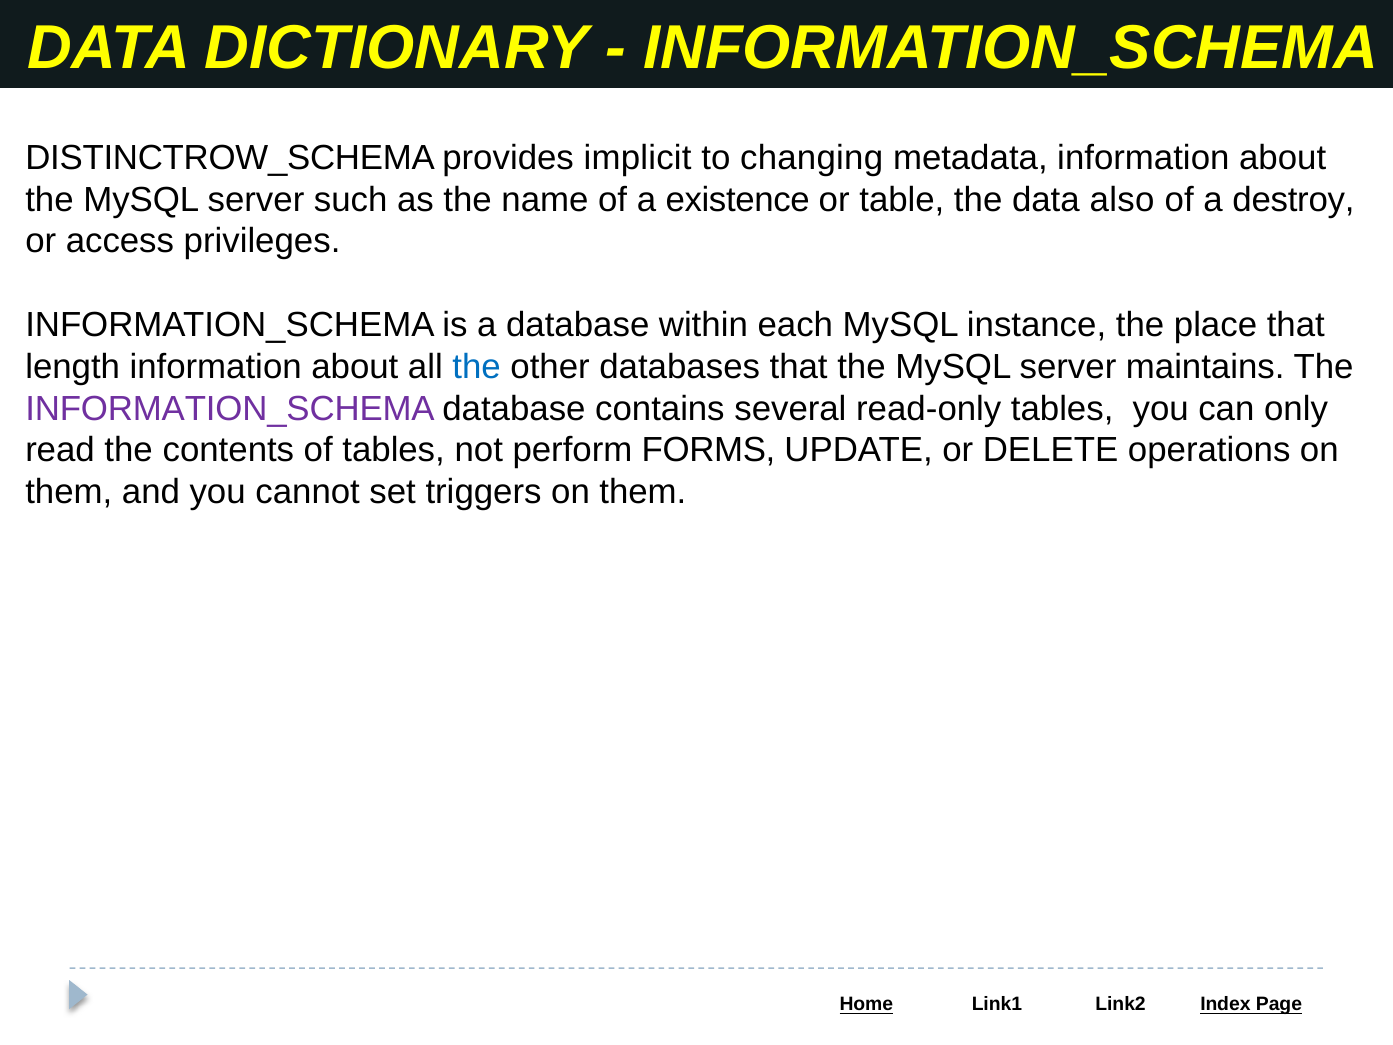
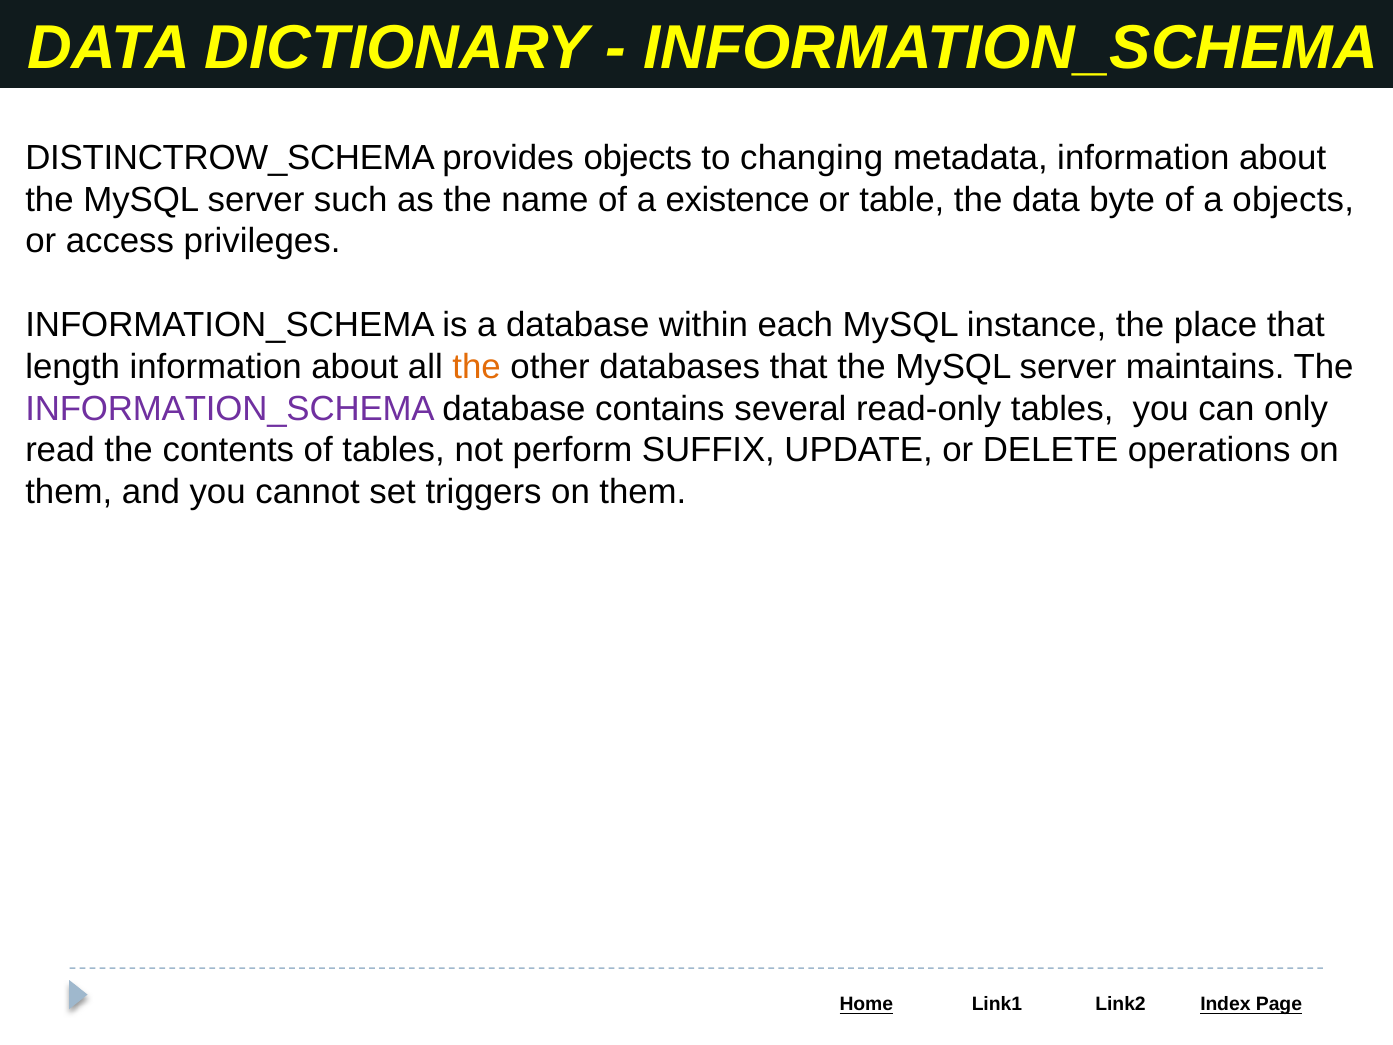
provides implicit: implicit -> objects
also: also -> byte
a destroy: destroy -> objects
the at (477, 367) colour: blue -> orange
FORMS: FORMS -> SUFFIX
